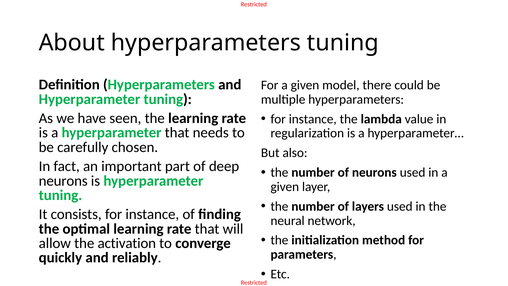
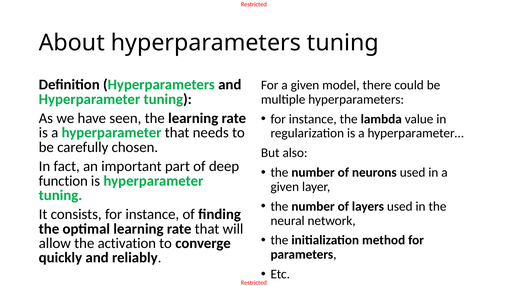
neurons at (63, 181): neurons -> function
